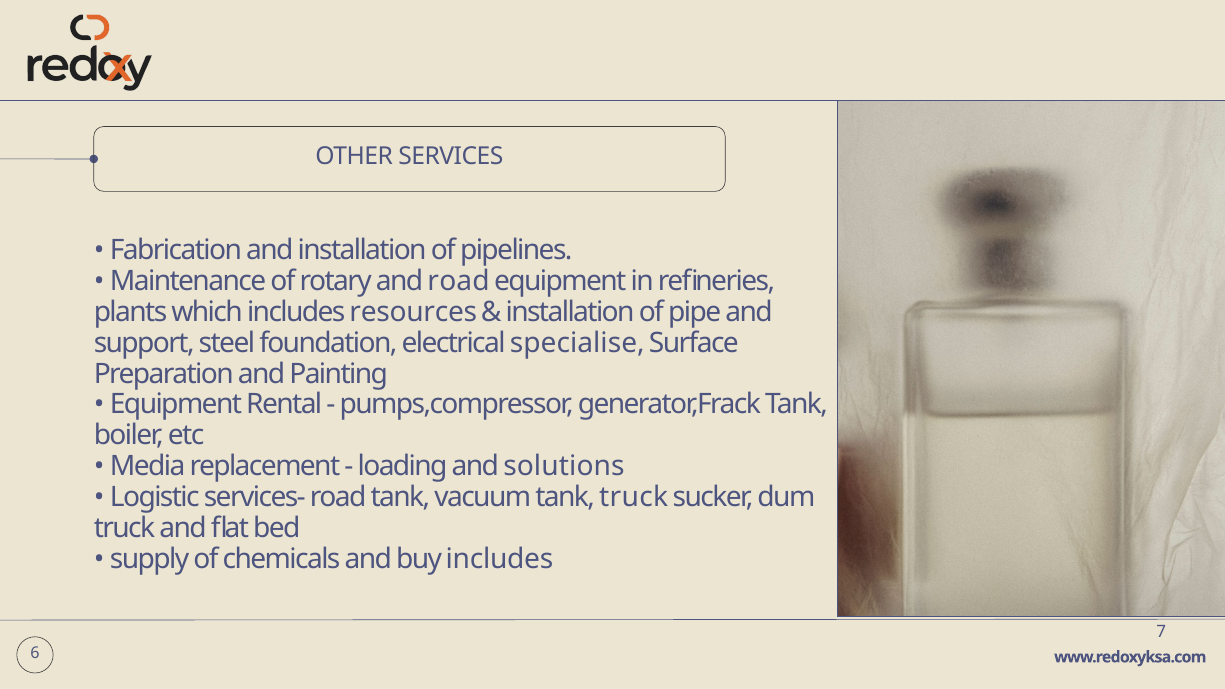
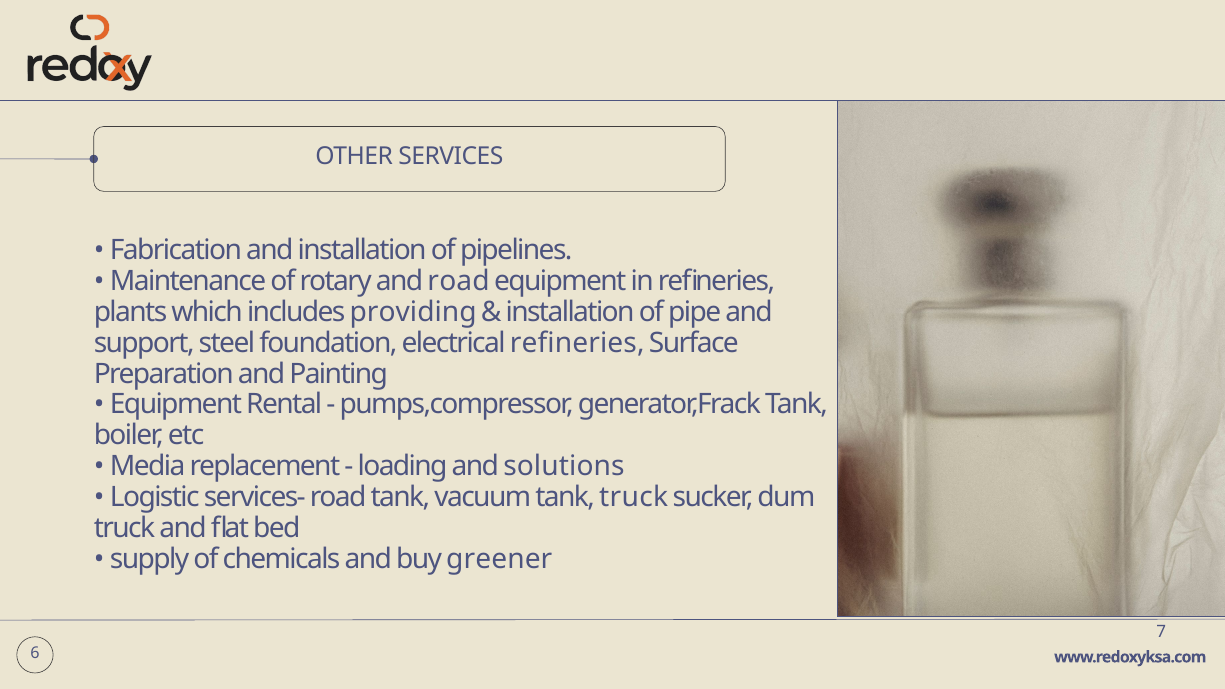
resources: resources -> providing
electrical specialise: specialise -> refineries
buy includes: includes -> greener
